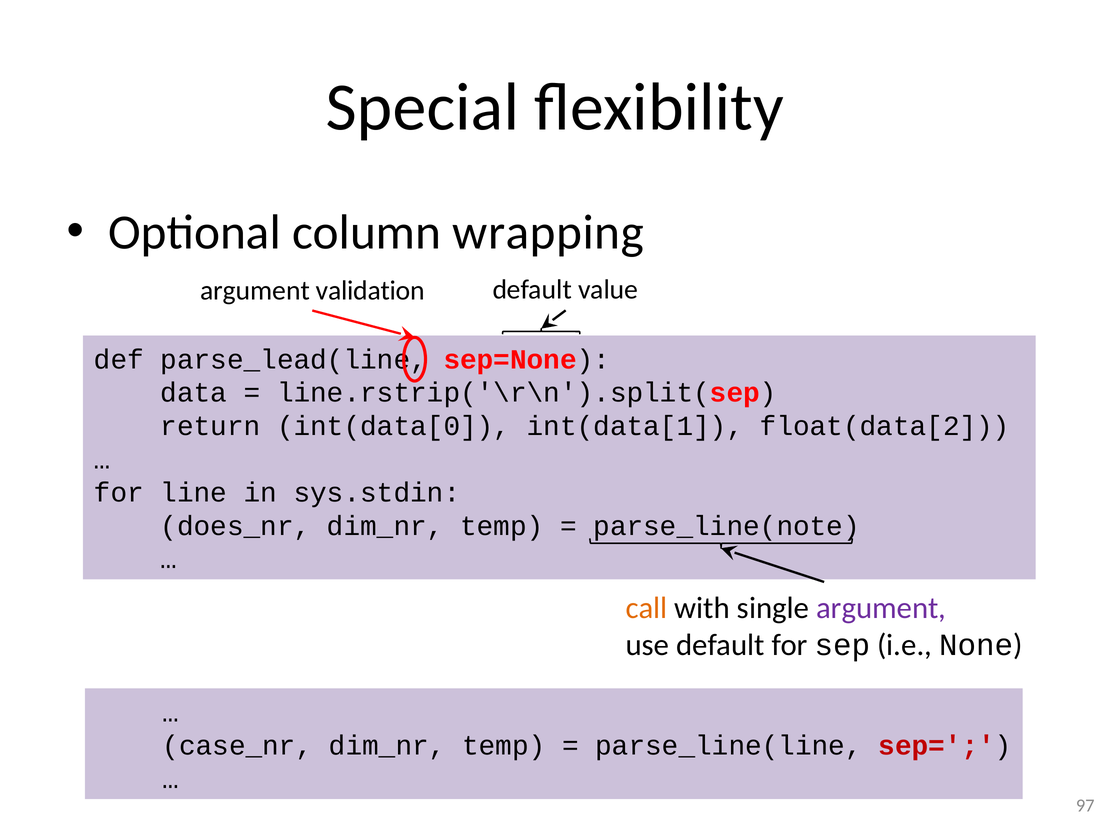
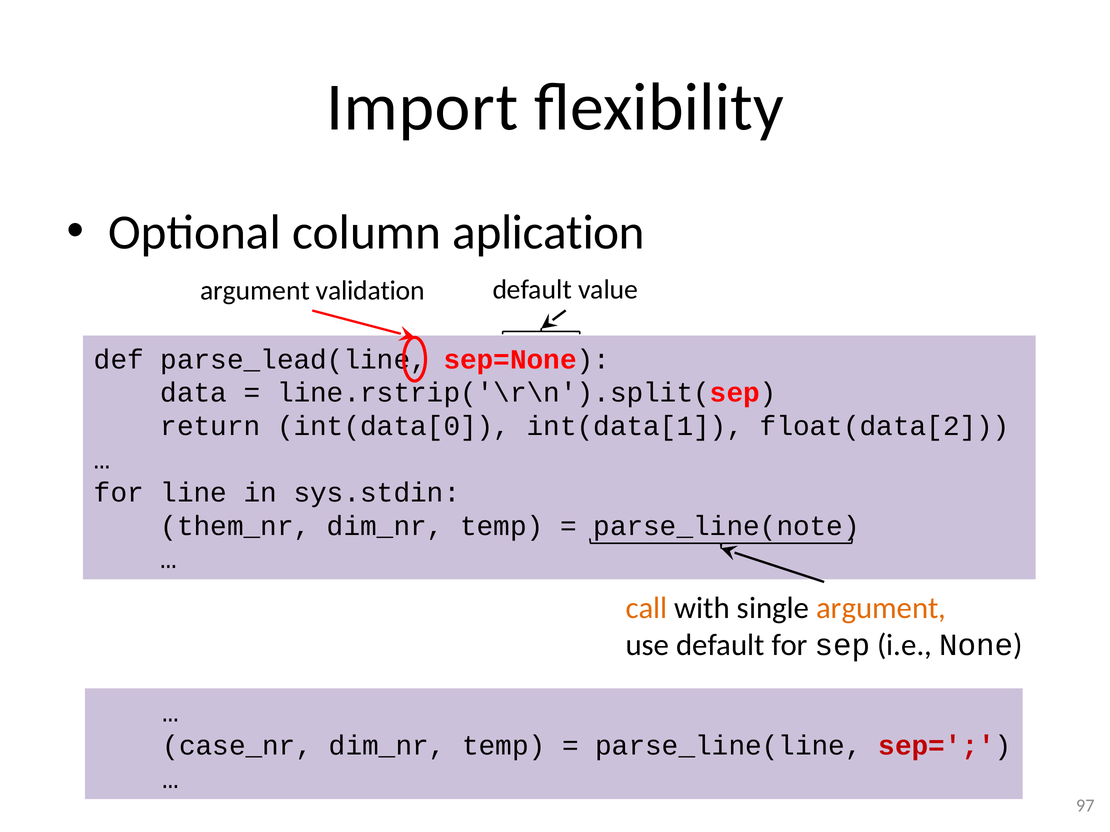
Special: Special -> Import
wrapping: wrapping -> aplication
does_nr: does_nr -> them_nr
argument at (881, 608) colour: purple -> orange
